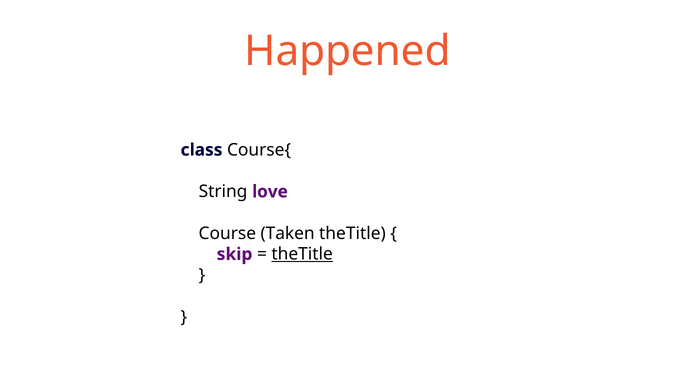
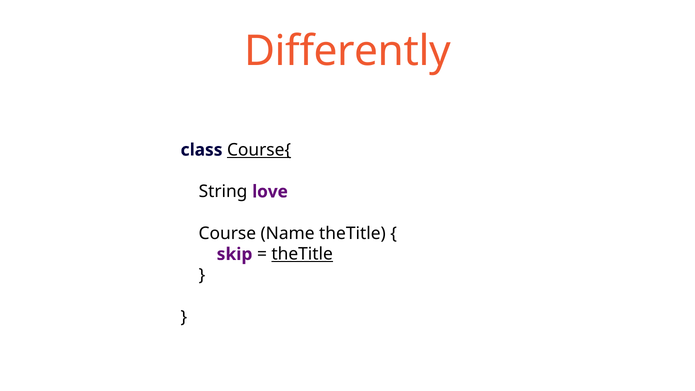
Happened: Happened -> Differently
Course{ underline: none -> present
Taken: Taken -> Name
